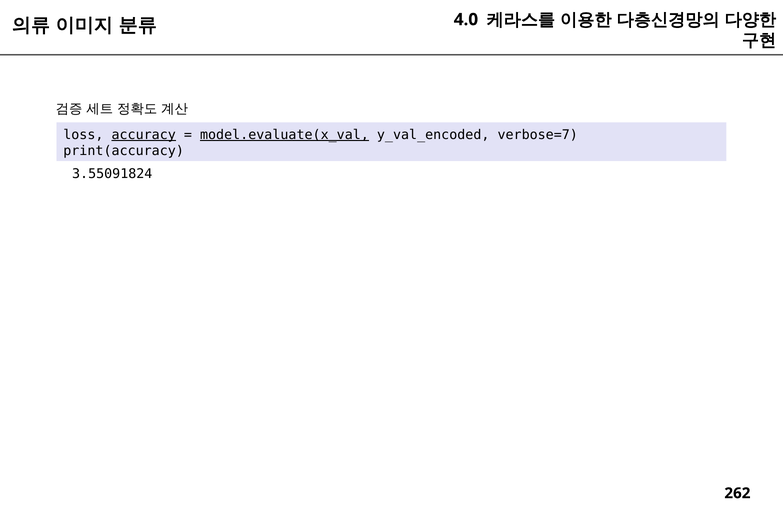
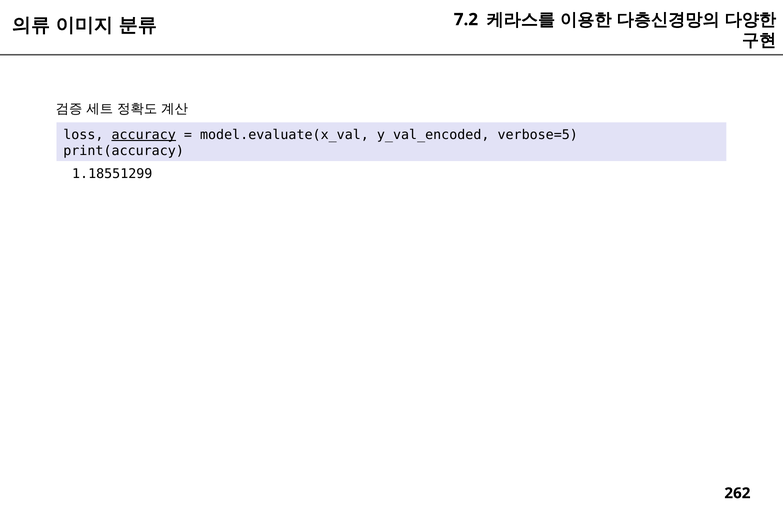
4.0: 4.0 -> 7.2
model.evaluate(x_val underline: present -> none
verbose=7: verbose=7 -> verbose=5
3.55091824: 3.55091824 -> 1.18551299
